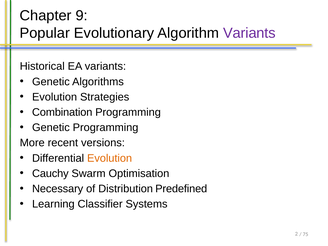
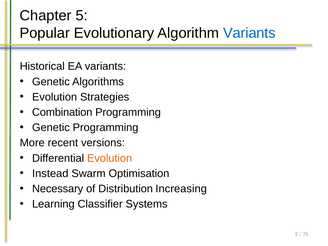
9: 9 -> 5
Variants at (249, 33) colour: purple -> blue
Cauchy: Cauchy -> Instead
Predefined: Predefined -> Increasing
